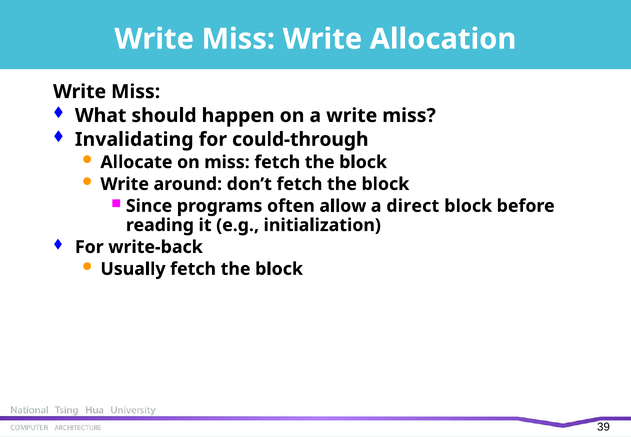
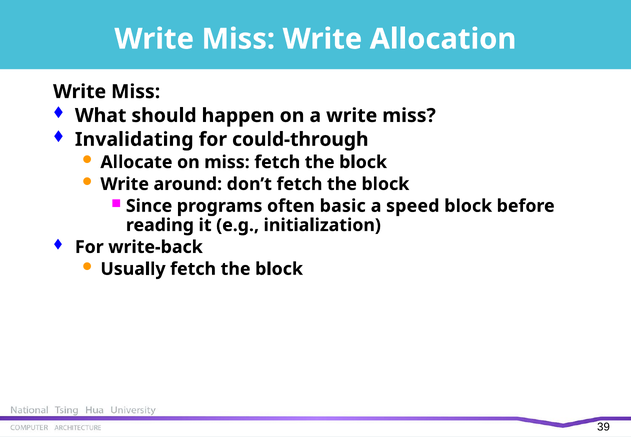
allow: allow -> basic
direct: direct -> speed
